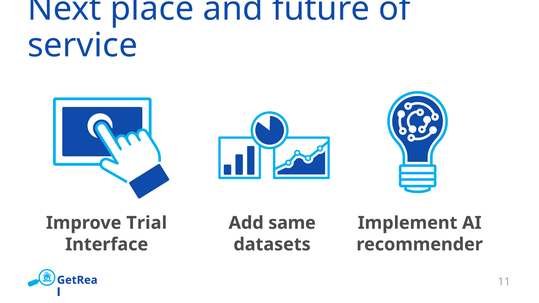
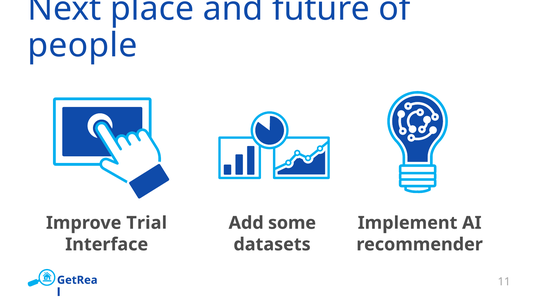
service: service -> people
same: same -> some
